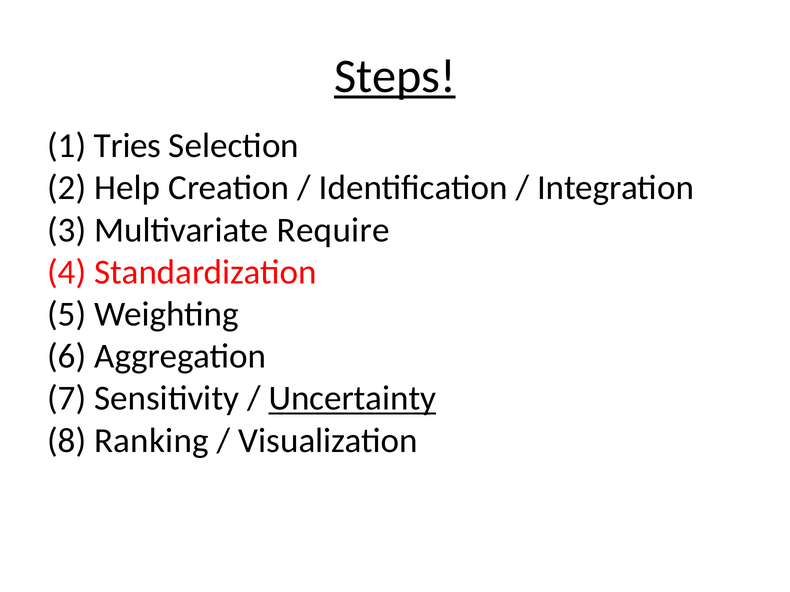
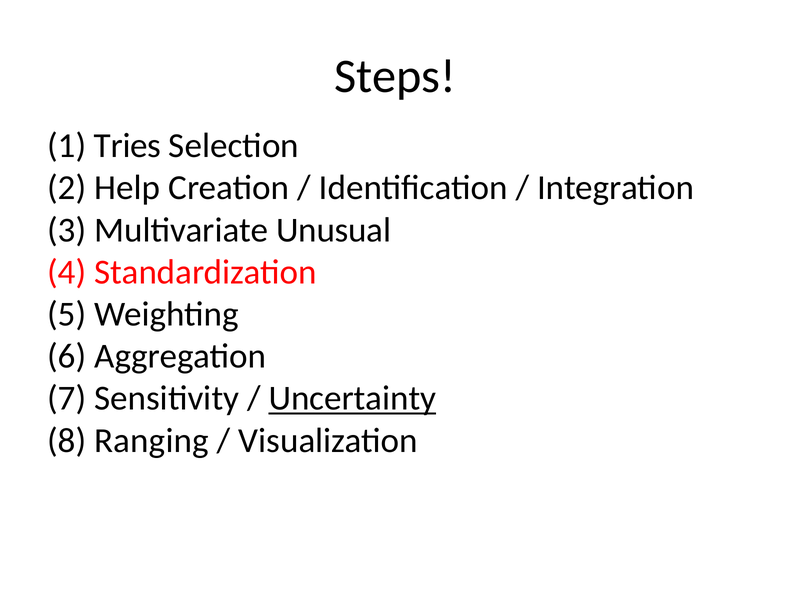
Steps underline: present -> none
Require: Require -> Unusual
Ranking: Ranking -> Ranging
